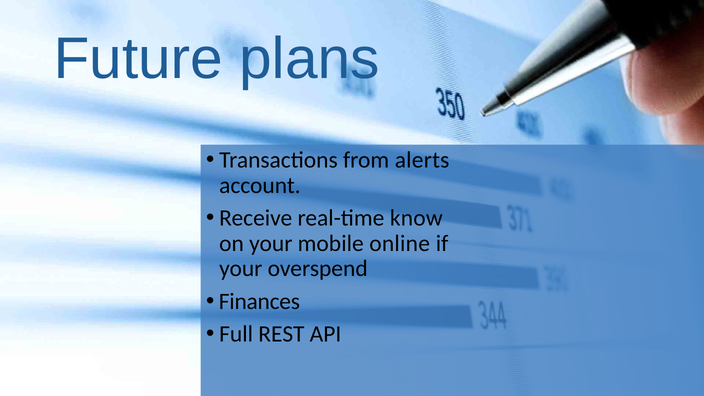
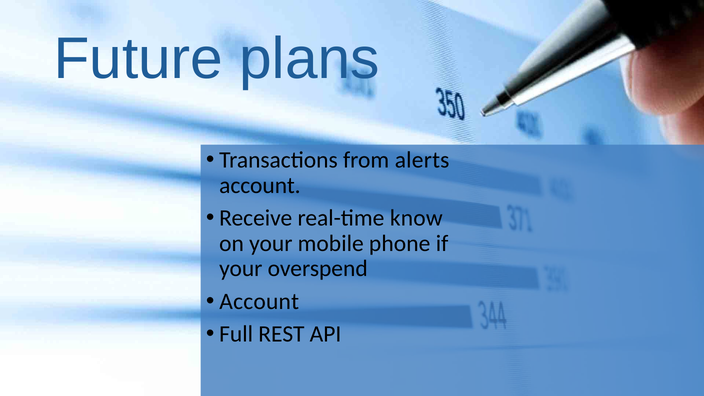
online: online -> phone
Finances at (259, 301): Finances -> Account
